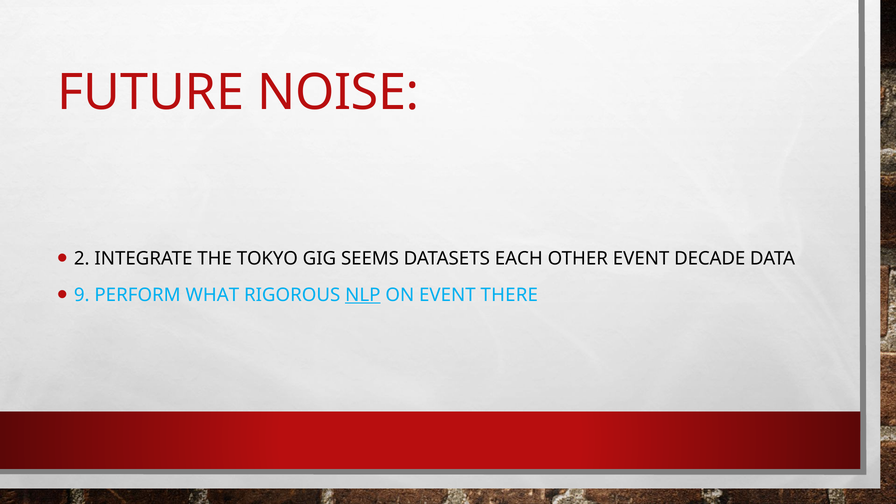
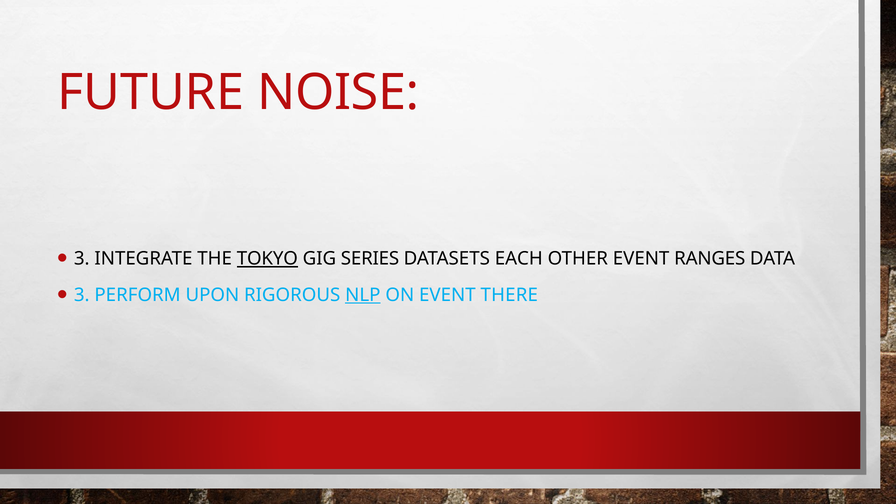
2 at (82, 259): 2 -> 3
TOKYO underline: none -> present
SEEMS: SEEMS -> SERIES
DECADE: DECADE -> RANGES
9 at (82, 295): 9 -> 3
WHAT: WHAT -> UPON
